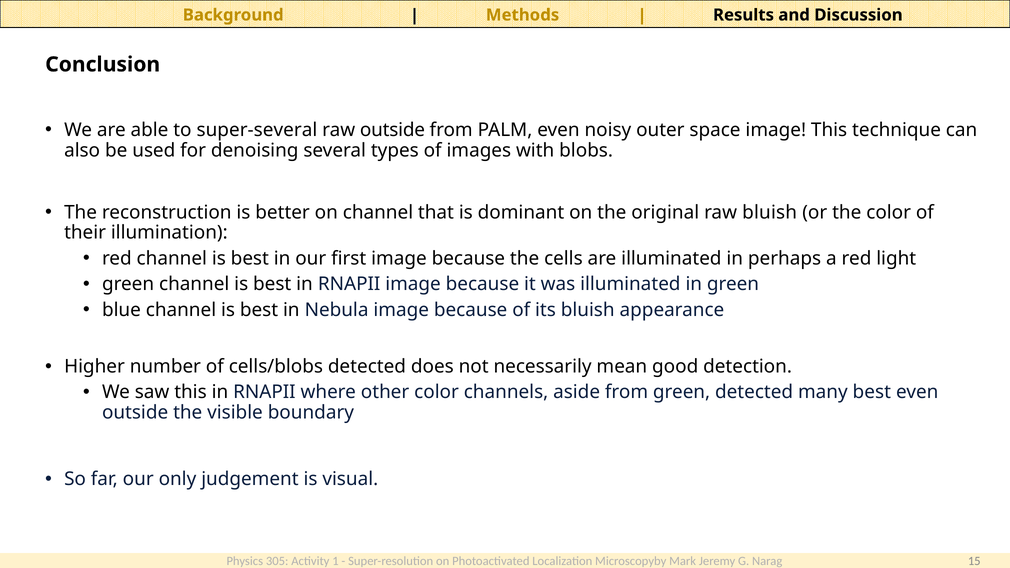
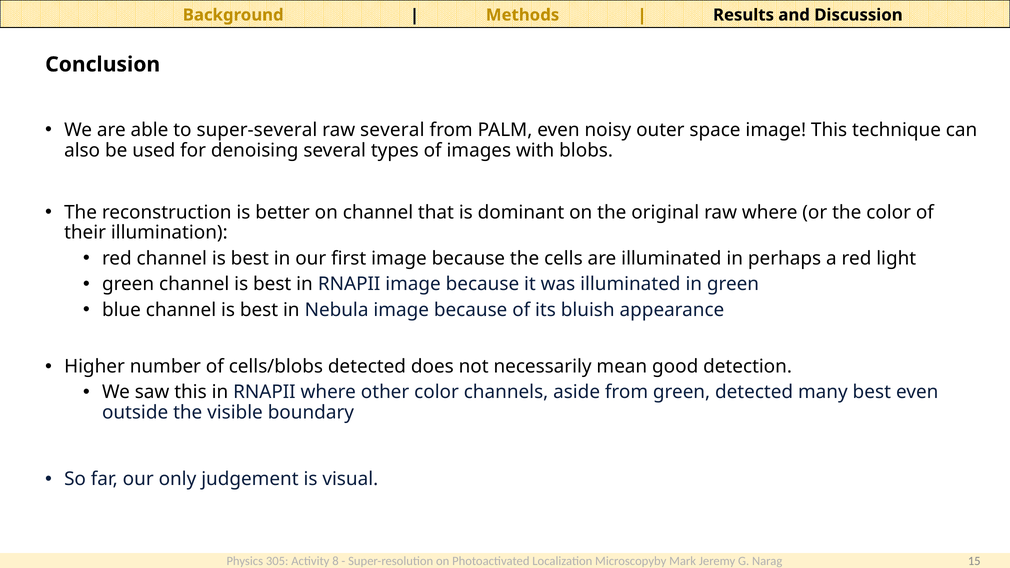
raw outside: outside -> several
raw bluish: bluish -> where
1: 1 -> 8
